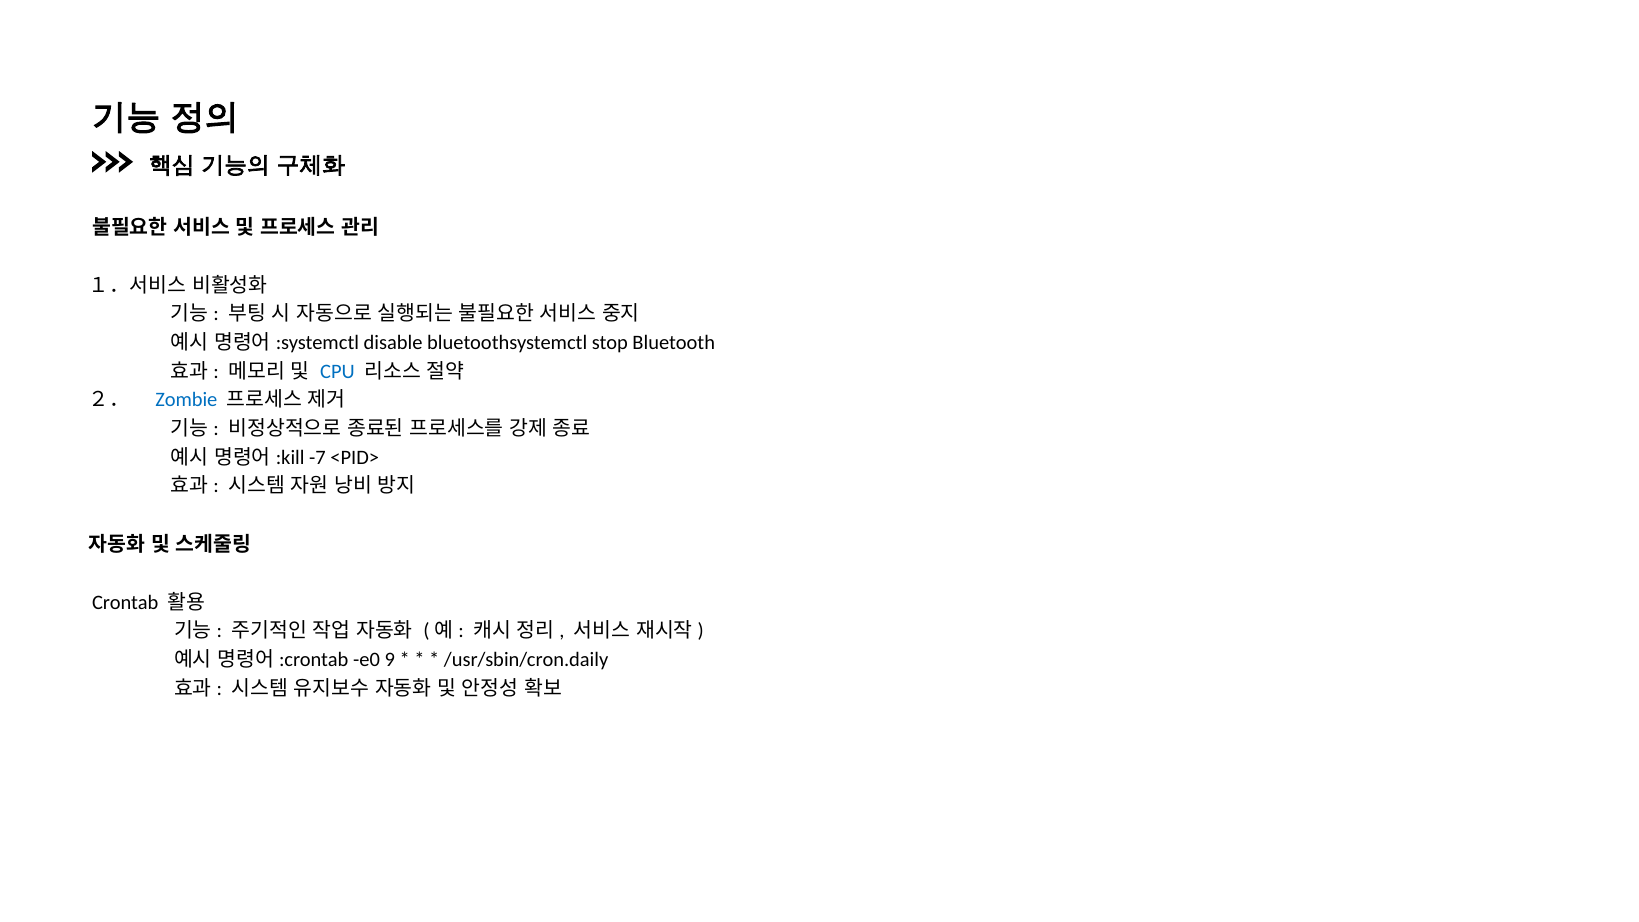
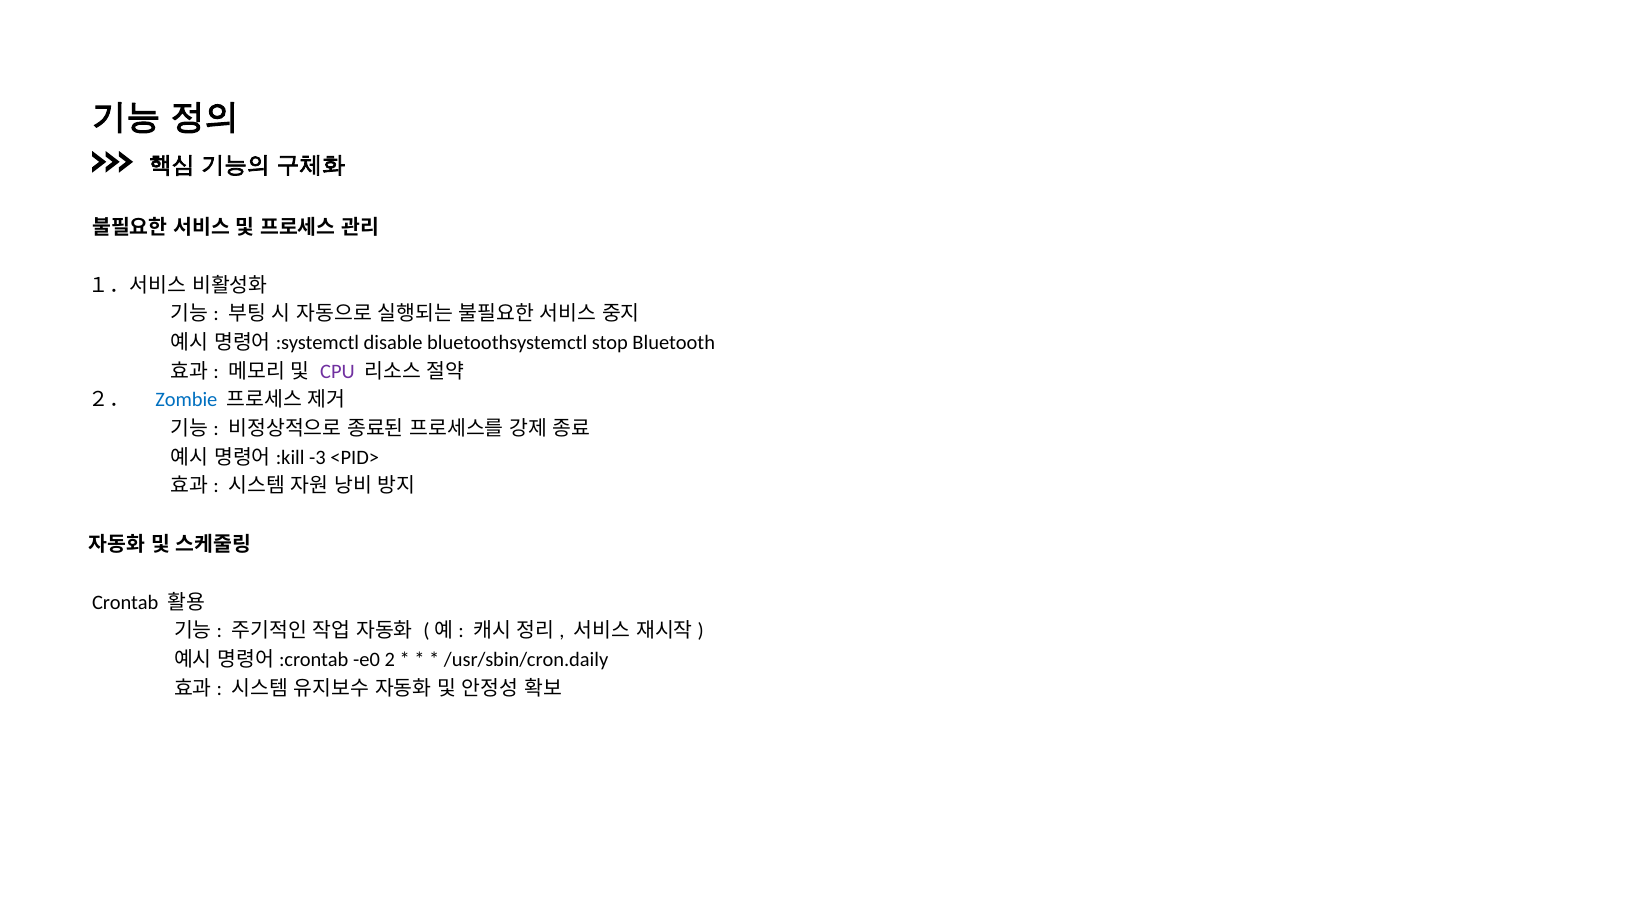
CPU colour: blue -> purple
-7: -7 -> -3
9: 9 -> 2
